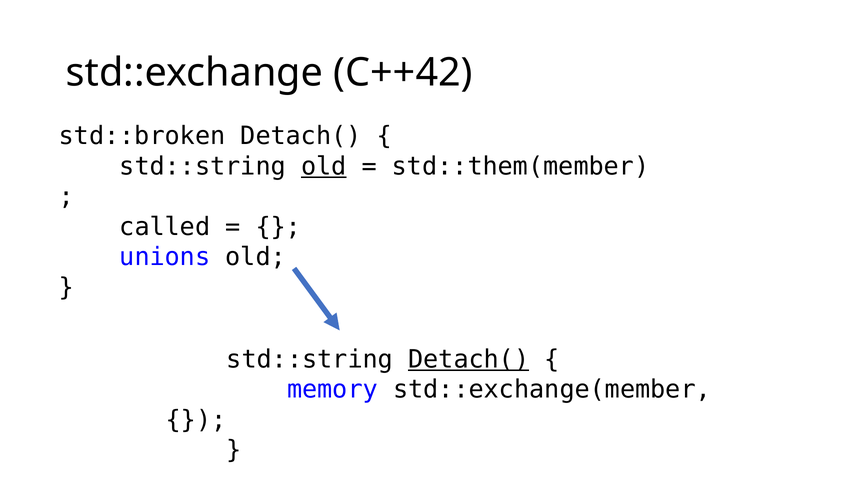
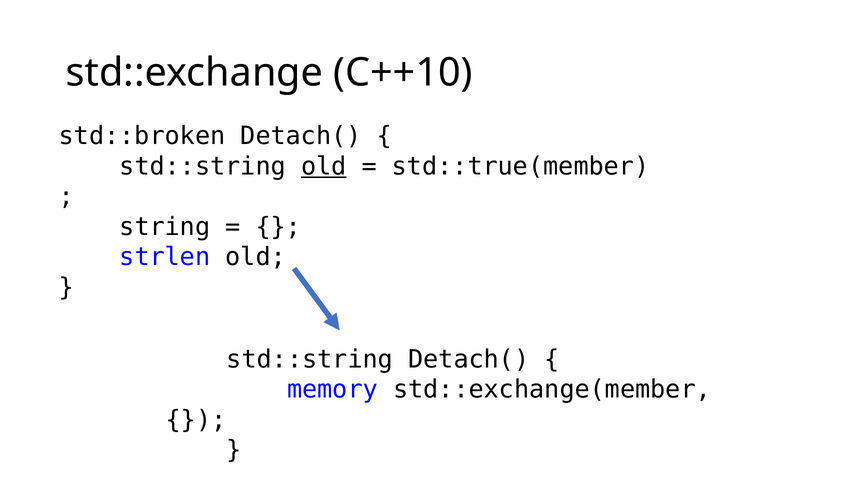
C++42: C++42 -> C++10
std::them(member: std::them(member -> std::true(member
called: called -> string
unions: unions -> strlen
Detach( at (469, 359) underline: present -> none
